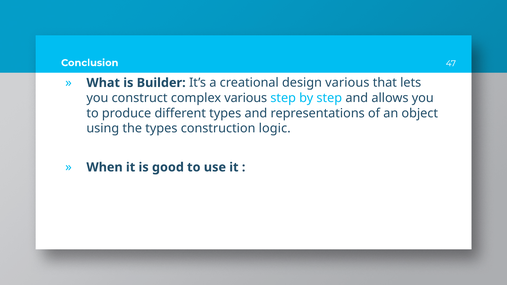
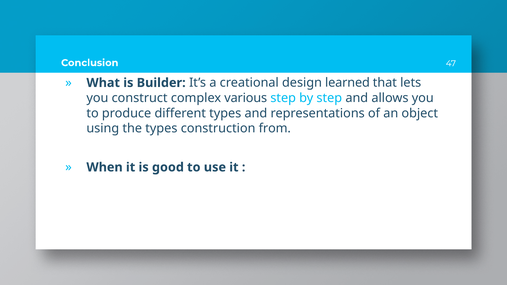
design various: various -> learned
logic: logic -> from
